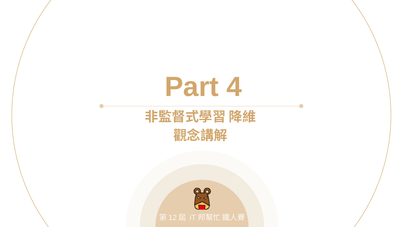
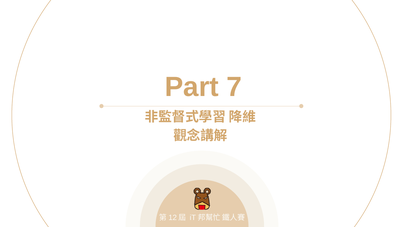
4: 4 -> 7
